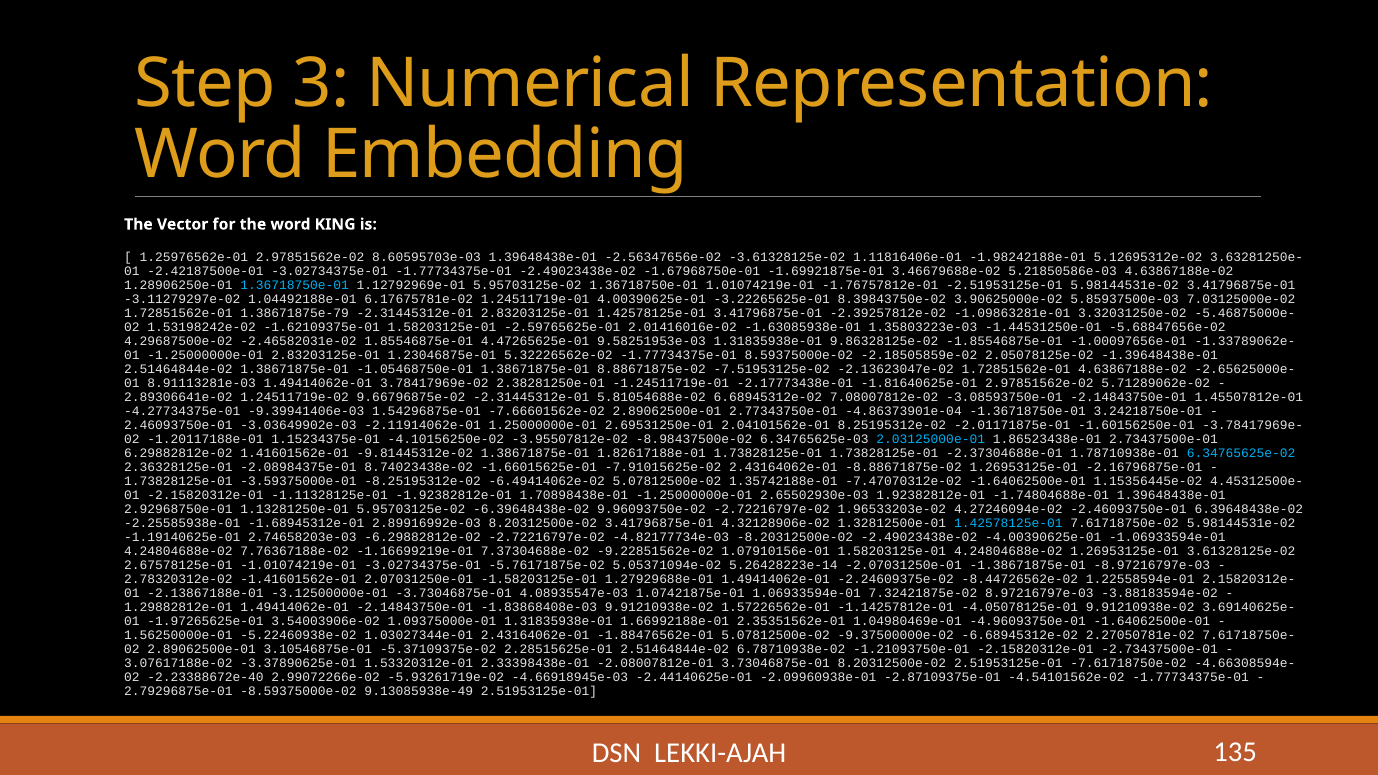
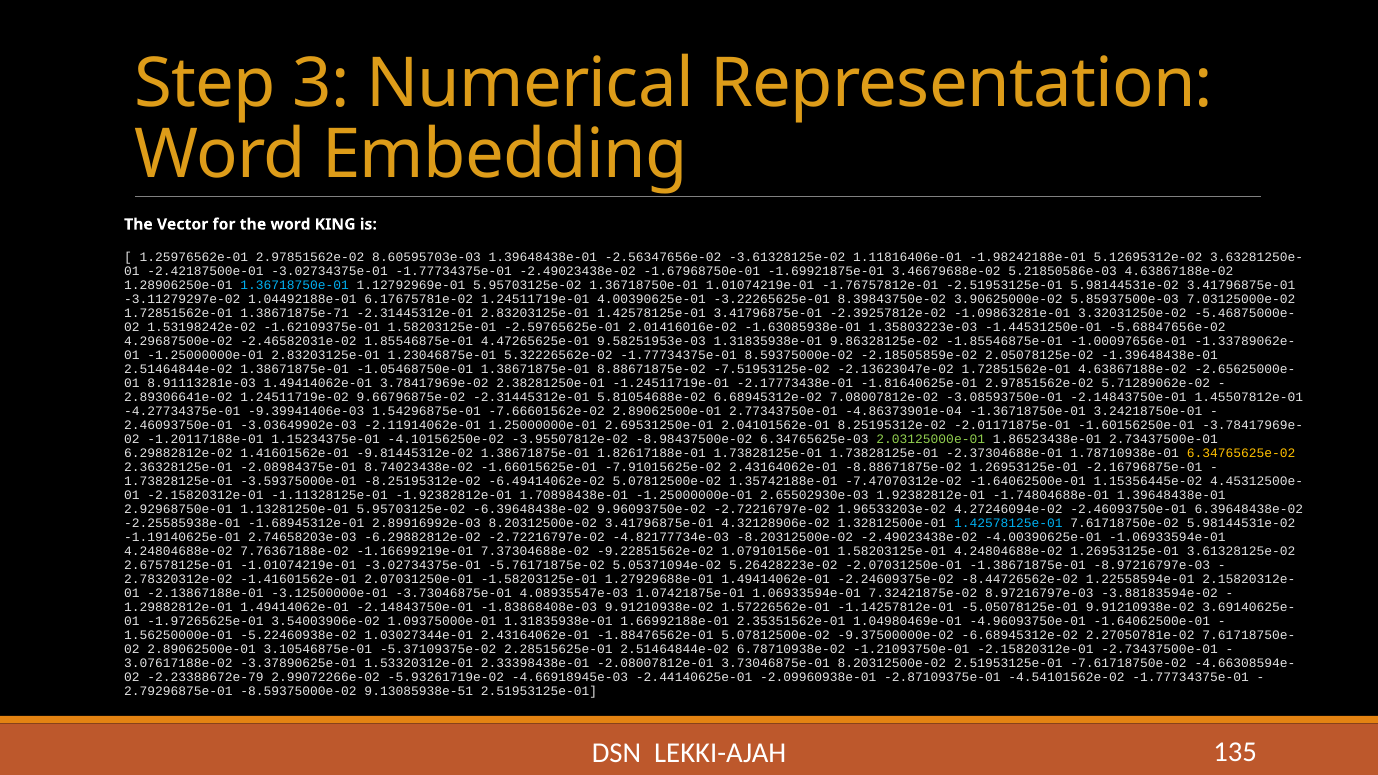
1.38671875e-79: 1.38671875e-79 -> 1.38671875e-71
2.03125000e-01 colour: light blue -> light green
6.34765625e-02 colour: light blue -> yellow
5.26428223e-14: 5.26428223e-14 -> 5.26428223e-02
-4.05078125e-01: -4.05078125e-01 -> -5.05078125e-01
-2.23388672e-40: -2.23388672e-40 -> -2.23388672e-79
9.13085938e-49: 9.13085938e-49 -> 9.13085938e-51
